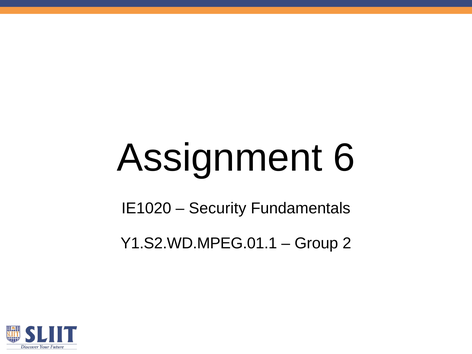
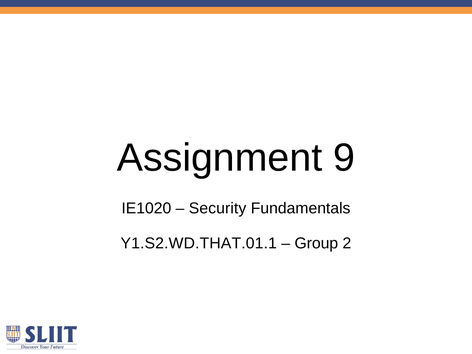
6: 6 -> 9
Y1.S2.WD.MPEG.01.1: Y1.S2.WD.MPEG.01.1 -> Y1.S2.WD.THAT.01.1
